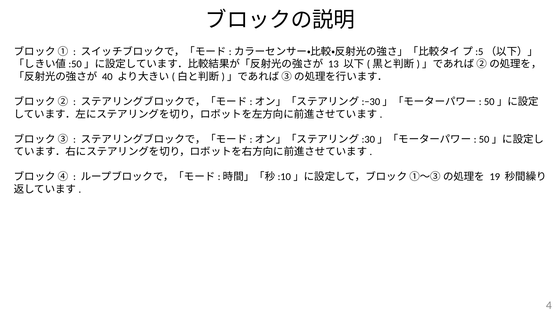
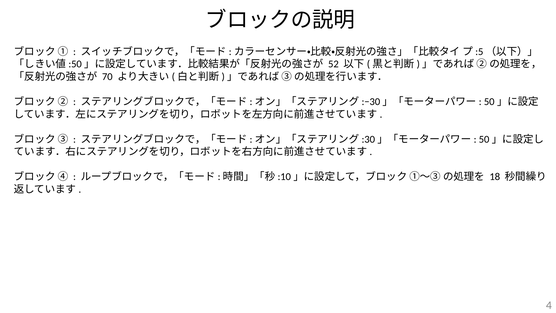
13: 13 -> 52
40: 40 -> 70
19: 19 -> 18
